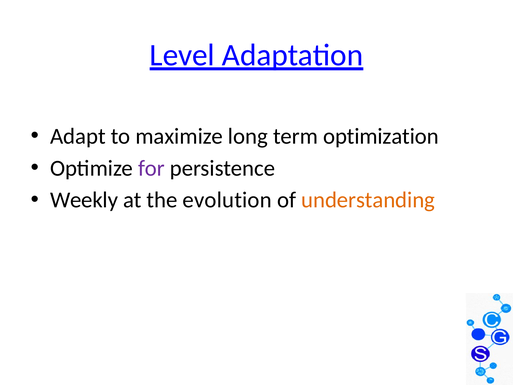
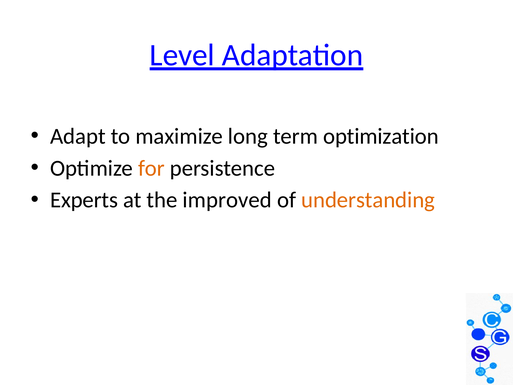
for colour: purple -> orange
Weekly: Weekly -> Experts
evolution: evolution -> improved
